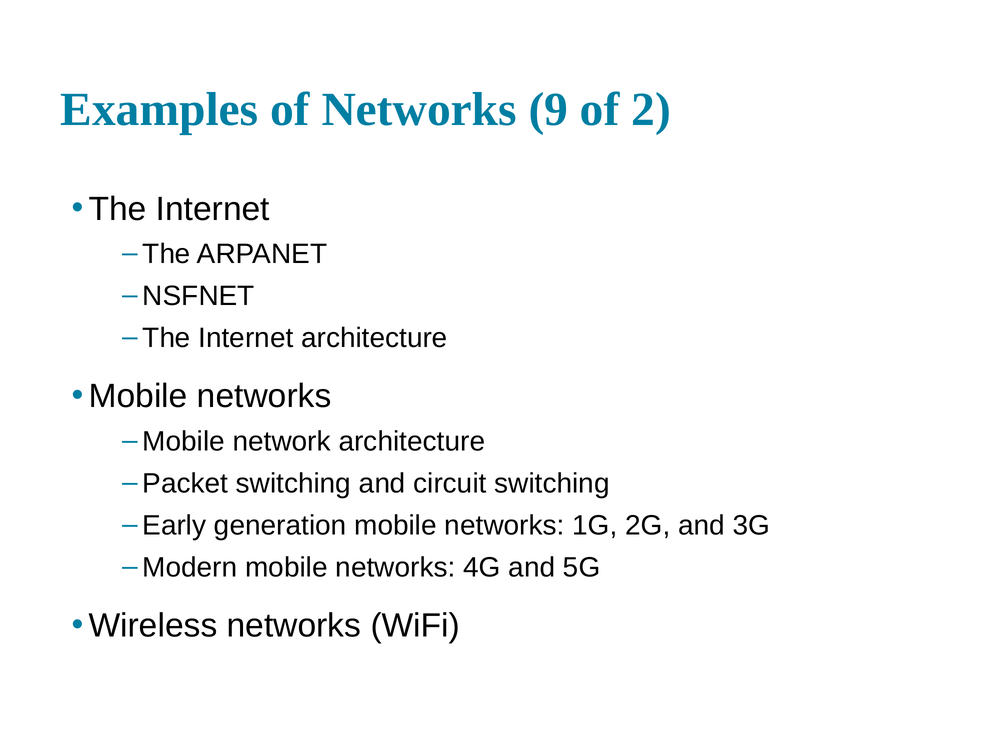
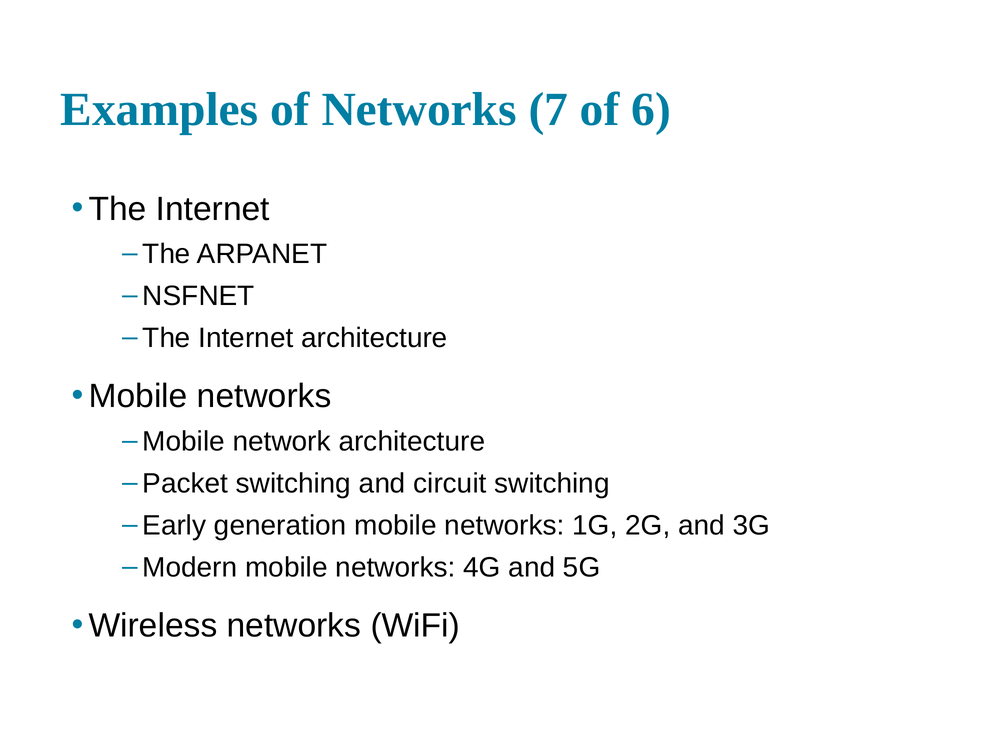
9: 9 -> 7
2: 2 -> 6
